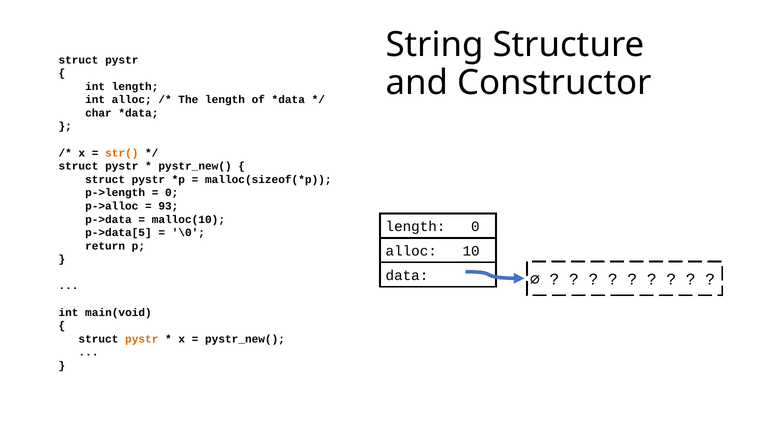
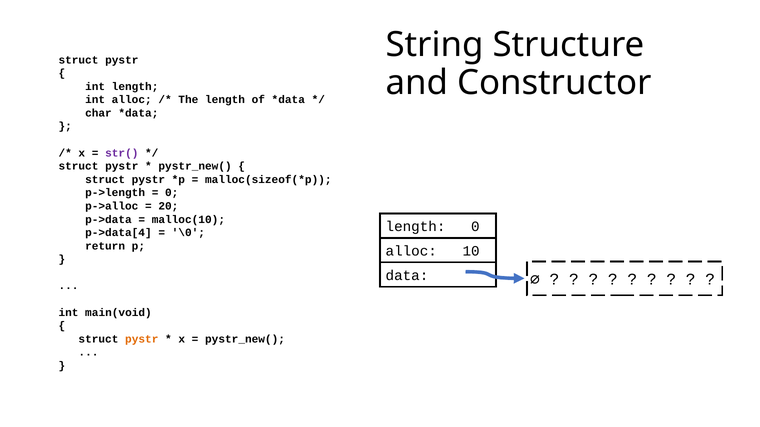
str( colour: orange -> purple
93: 93 -> 20
p->data[5: p->data[5 -> p->data[4
